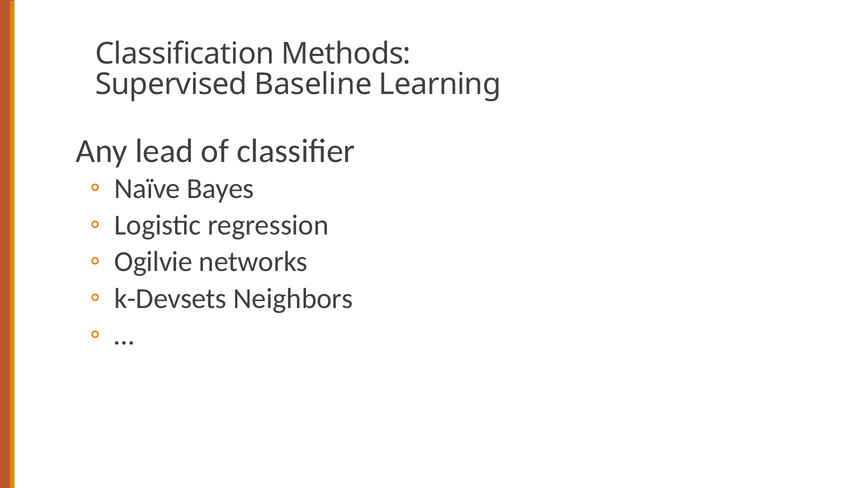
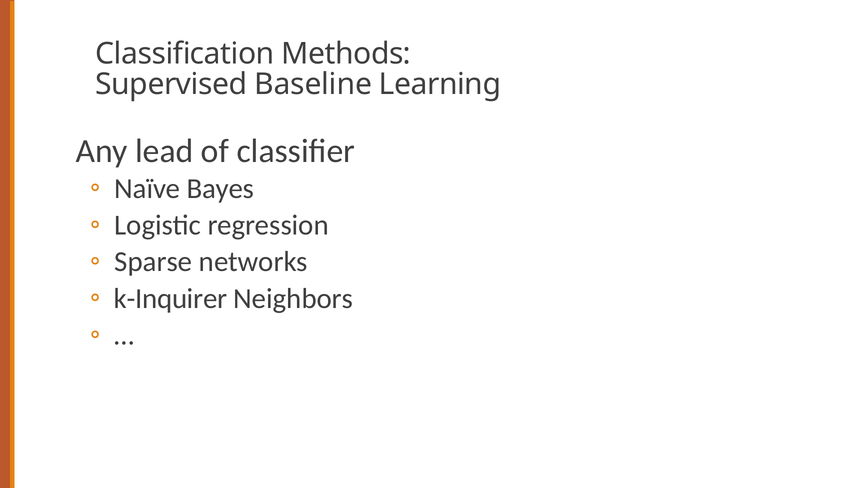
Ogilvie: Ogilvie -> Sparse
k-Devsets: k-Devsets -> k-Inquirer
